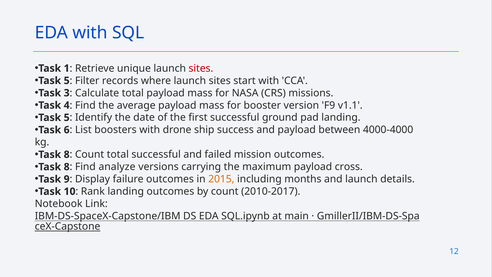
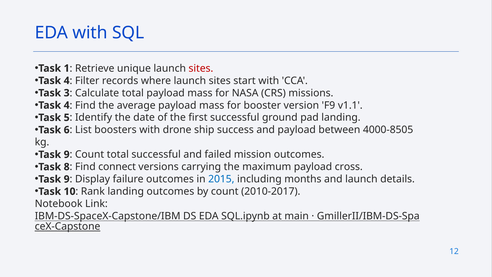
5 at (67, 81): 5 -> 4
4000-4000: 4000-4000 -> 4000-8505
8 at (67, 154): 8 -> 9
analyze: analyze -> connect
2015 colour: orange -> blue
